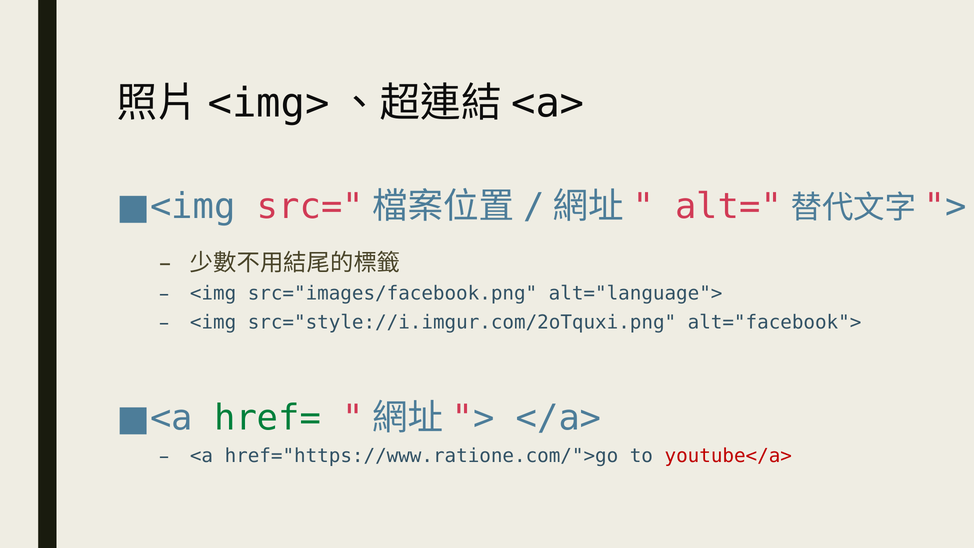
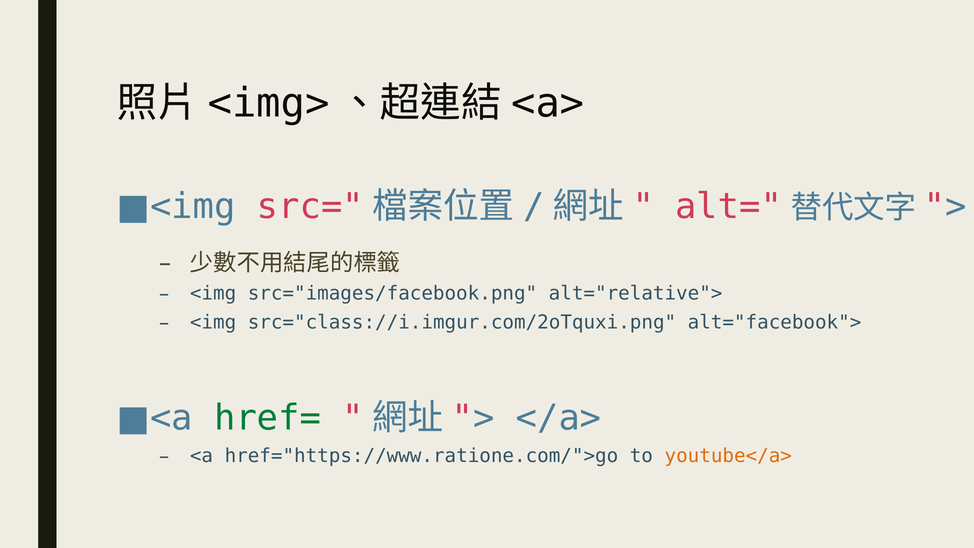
alt="language">: alt="language"> -> alt="relative">
src="style://i.imgur.com/2oTquxi.png: src="style://i.imgur.com/2oTquxi.png -> src="class://i.imgur.com/2oTquxi.png
youtube</a> colour: red -> orange
